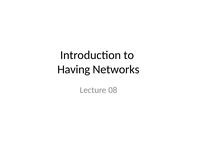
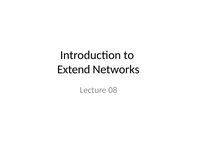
Having: Having -> Extend
